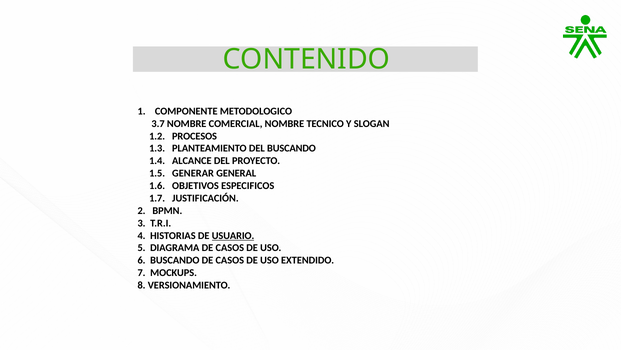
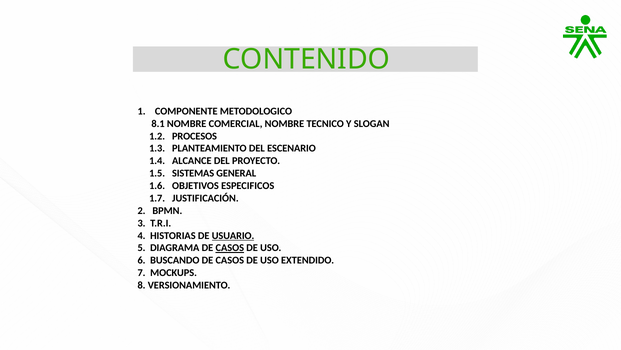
3.7: 3.7 -> 8.1
DEL BUSCANDO: BUSCANDO -> ESCENARIO
GENERAR: GENERAR -> SISTEMAS
CASOS at (230, 248) underline: none -> present
